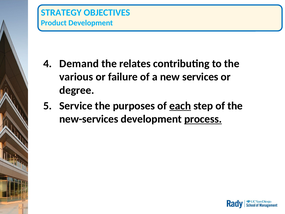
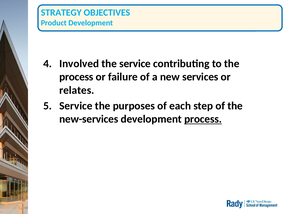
Demand: Demand -> Involved
the relates: relates -> service
various at (76, 77): various -> process
degree: degree -> relates
each underline: present -> none
